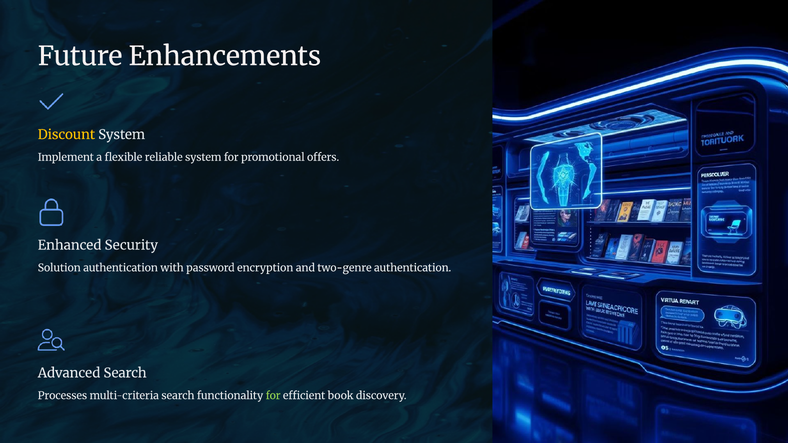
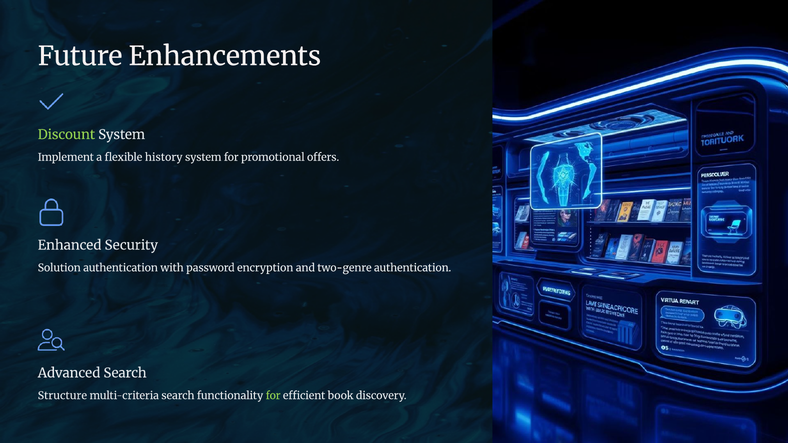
Discount colour: yellow -> light green
reliable: reliable -> history
Processes: Processes -> Structure
